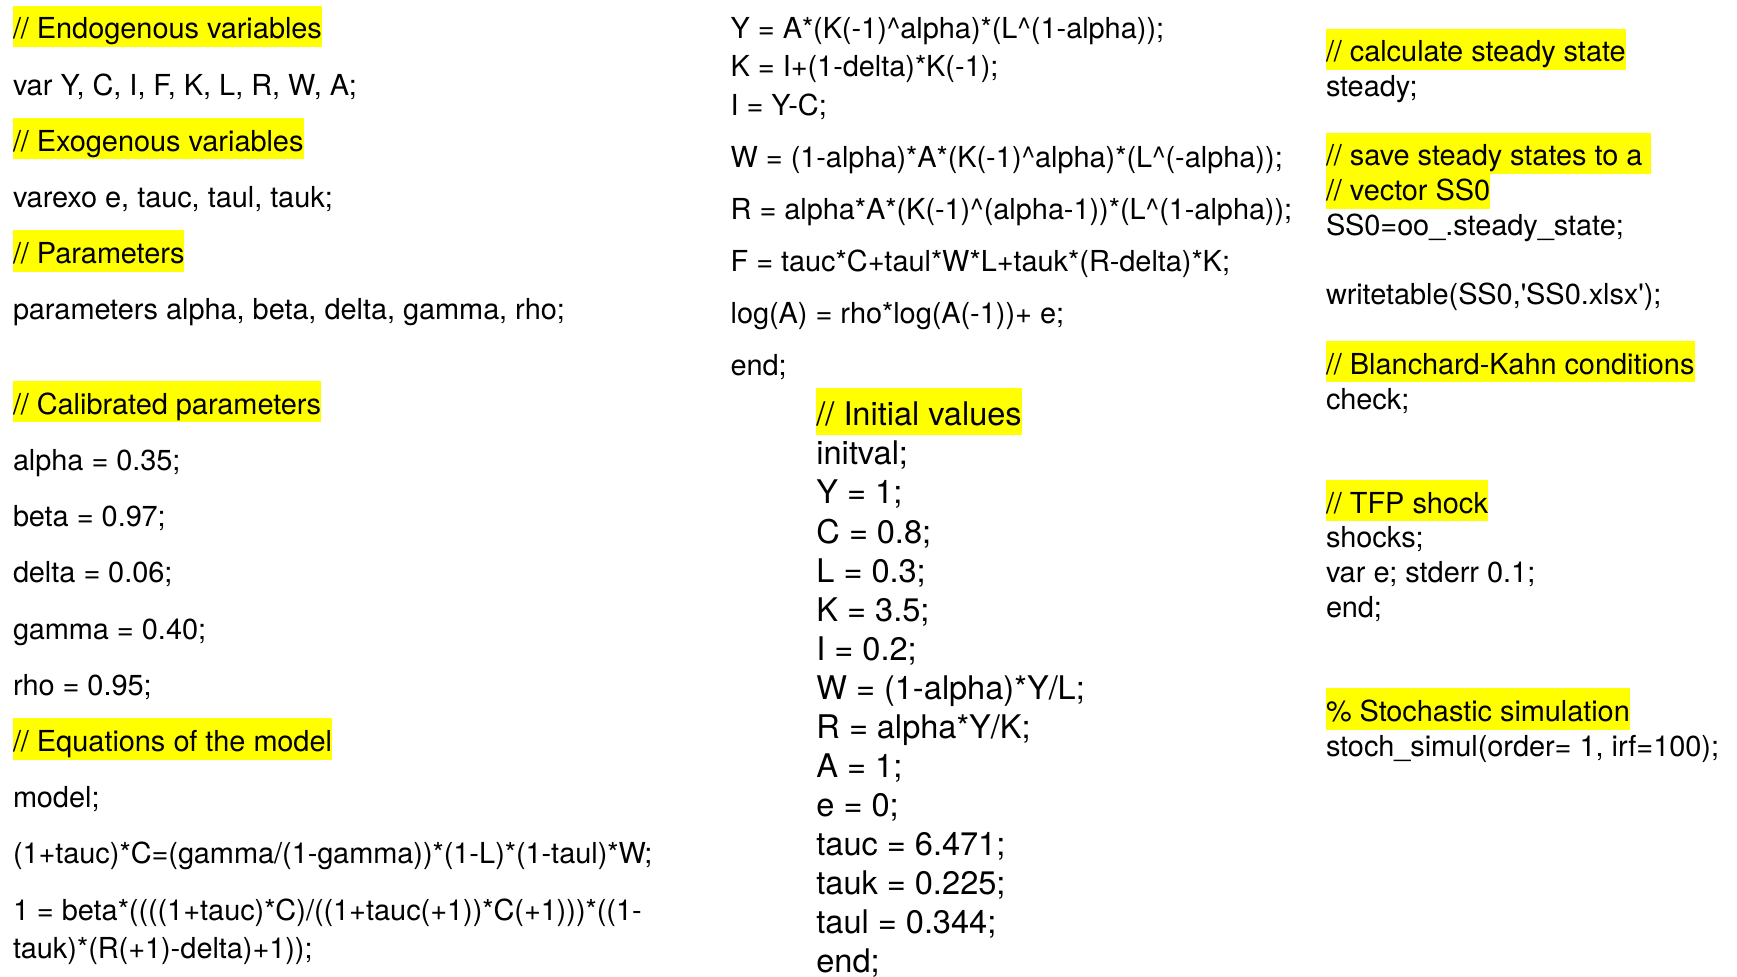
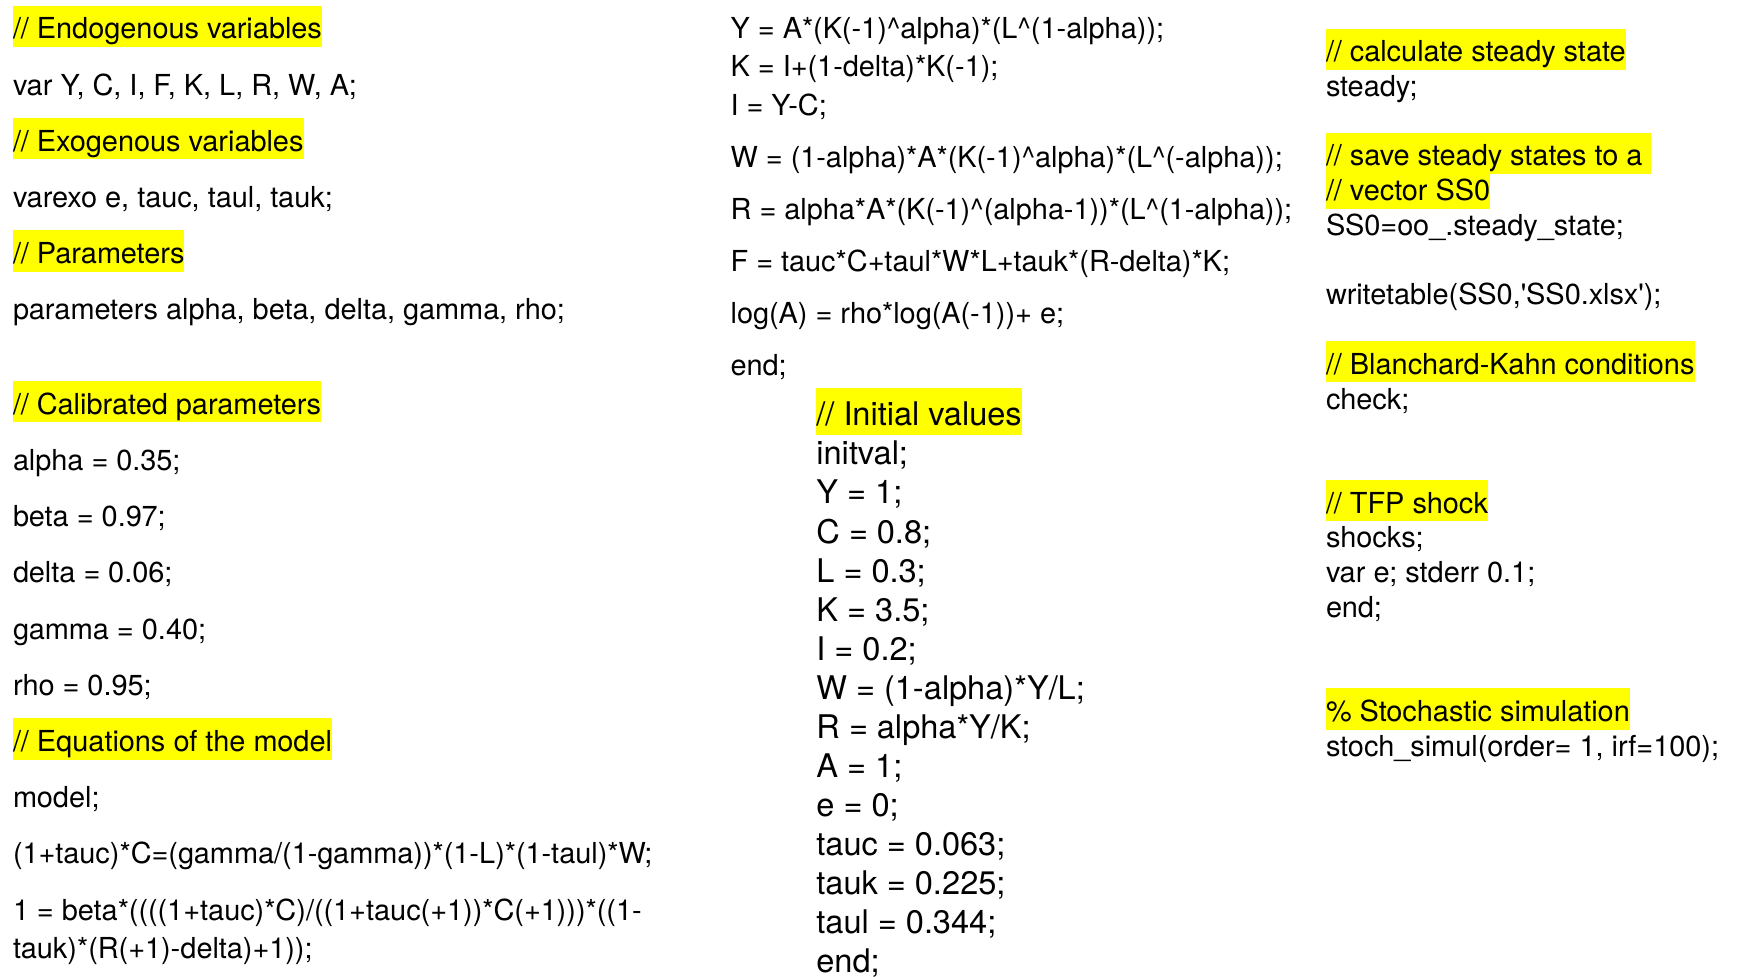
6.471: 6.471 -> 0.063
